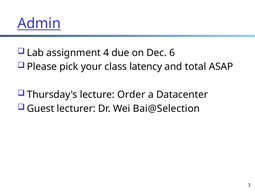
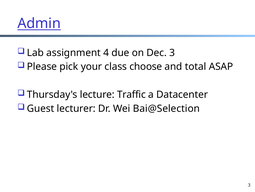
Dec 6: 6 -> 3
latency: latency -> choose
Order: Order -> Traffic
